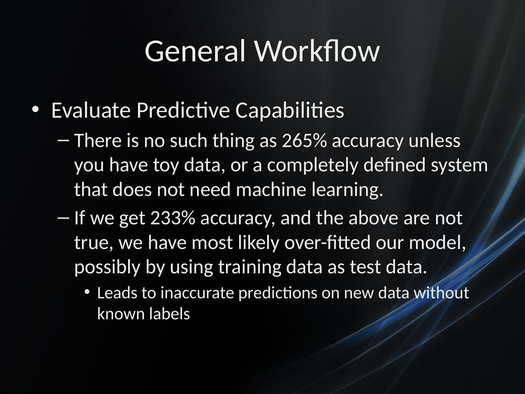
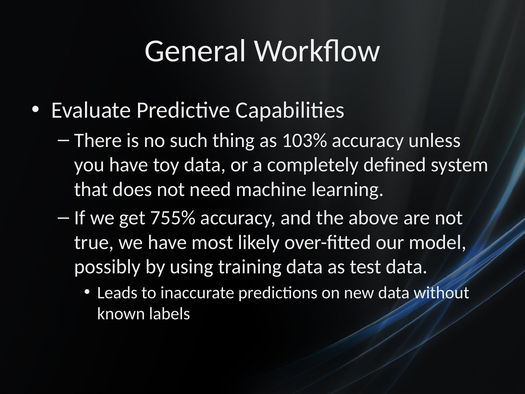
265%: 265% -> 103%
233%: 233% -> 755%
